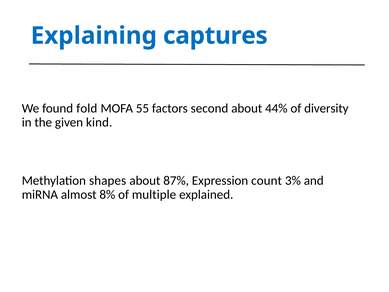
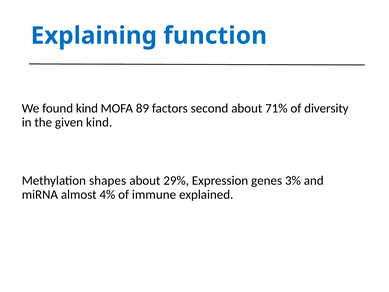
captures: captures -> function
found fold: fold -> kind
55: 55 -> 89
44%: 44% -> 71%
87%: 87% -> 29%
count: count -> genes
8%: 8% -> 4%
multiple: multiple -> immune
